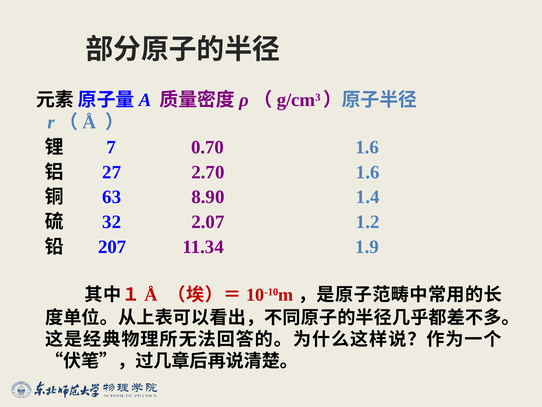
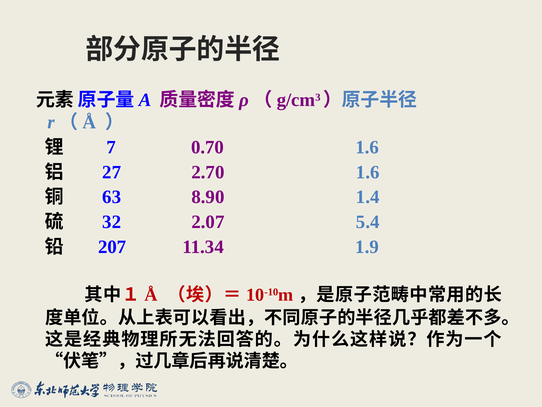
1.2: 1.2 -> 5.4
